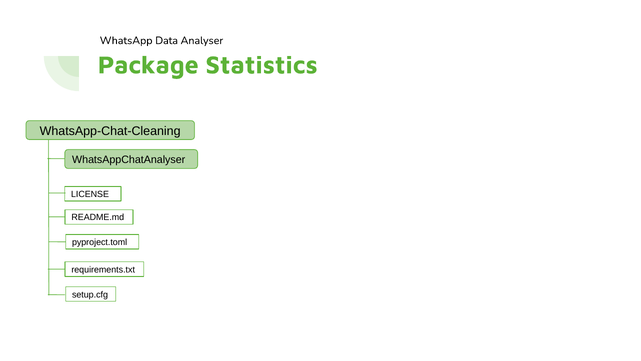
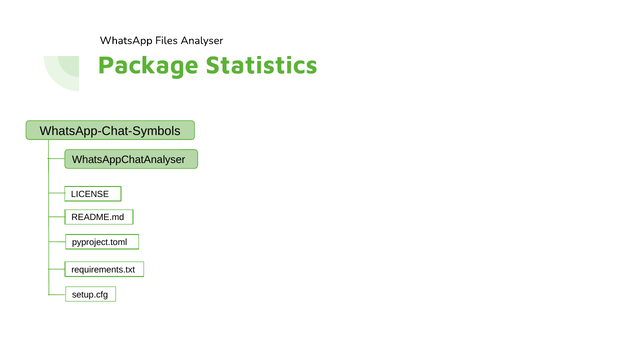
Data: Data -> Files
WhatsApp-Chat-Cleaning: WhatsApp-Chat-Cleaning -> WhatsApp-Chat-Symbols
